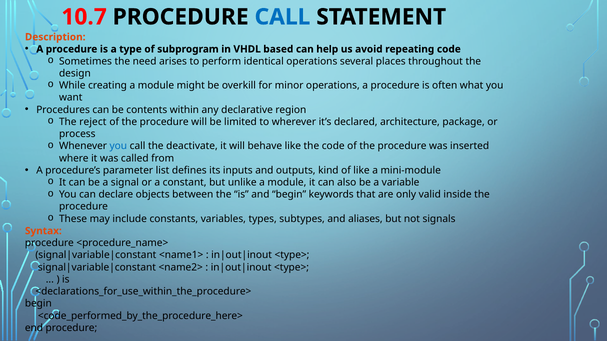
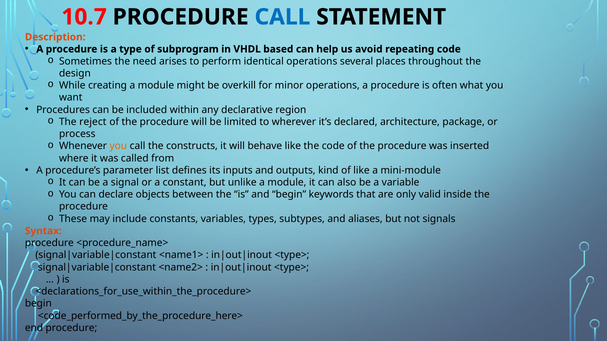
contents: contents -> included
you at (118, 146) colour: blue -> orange
deactivate: deactivate -> constructs
